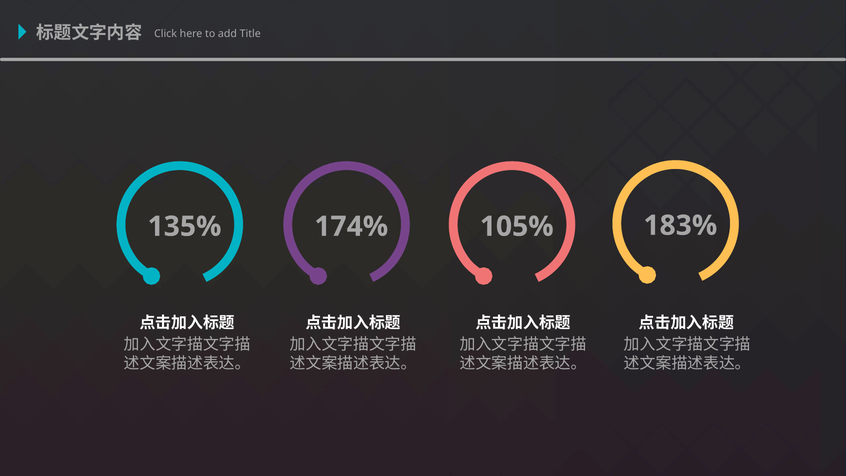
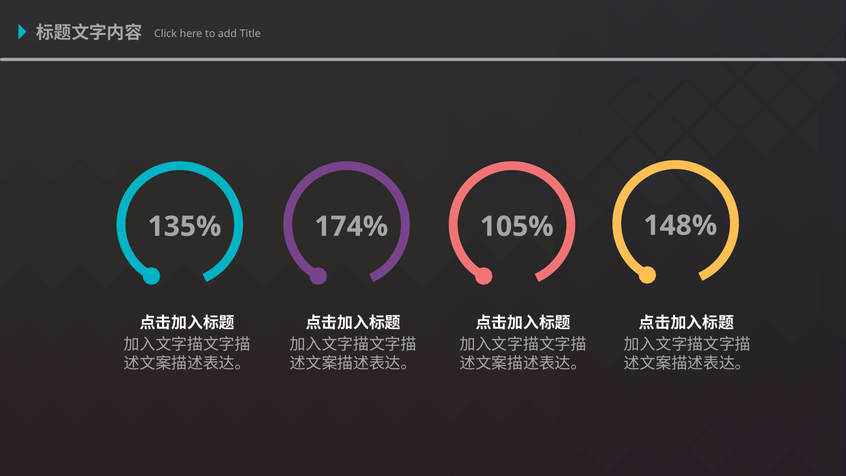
183%: 183% -> 148%
